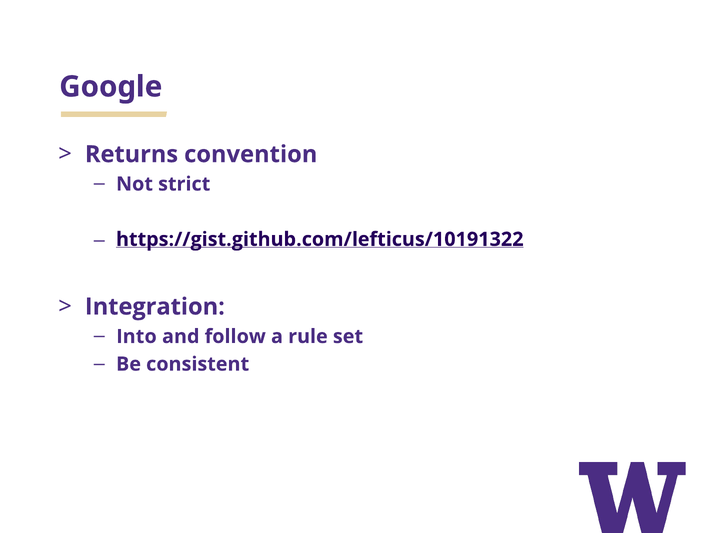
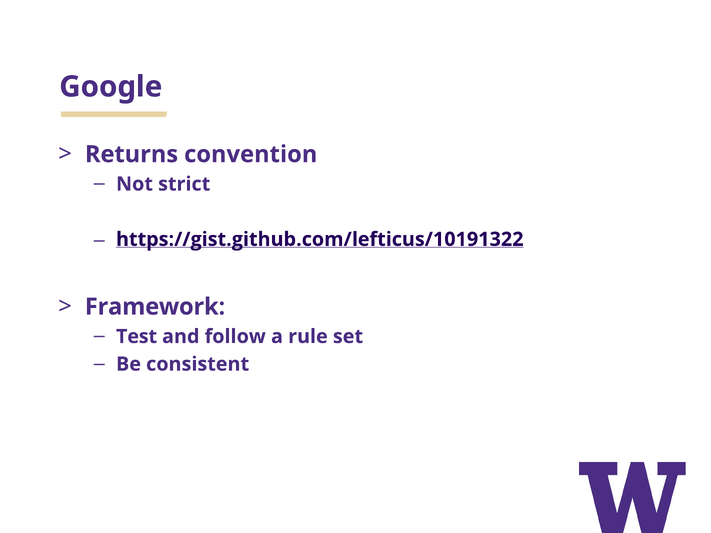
Integration: Integration -> Framework
Into: Into -> Test
